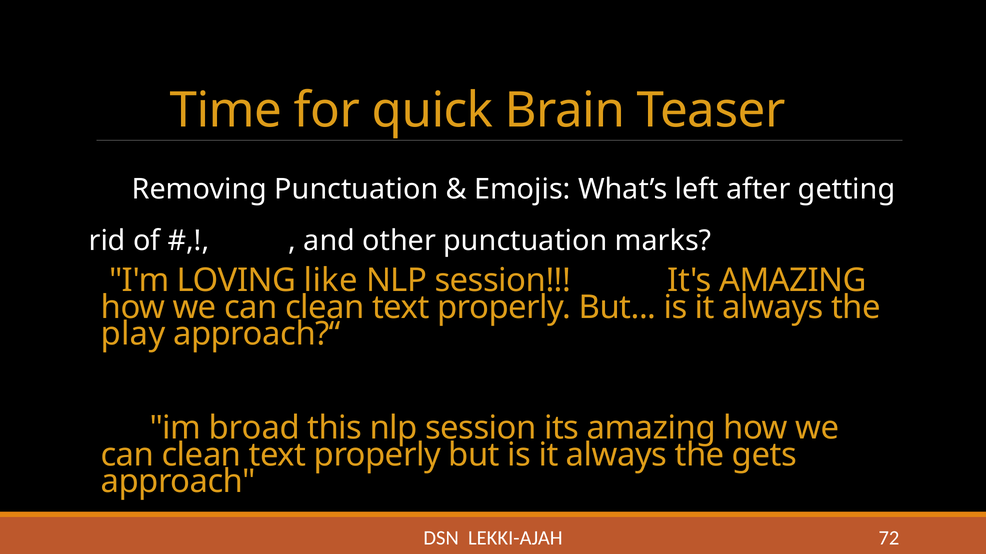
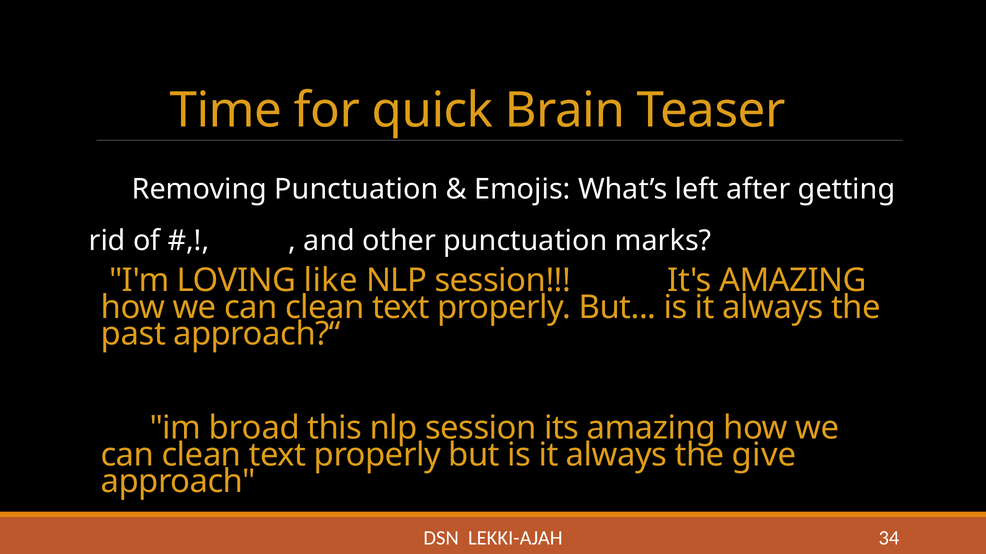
play: play -> past
gets: gets -> give
72: 72 -> 34
